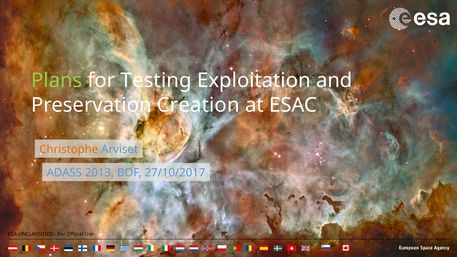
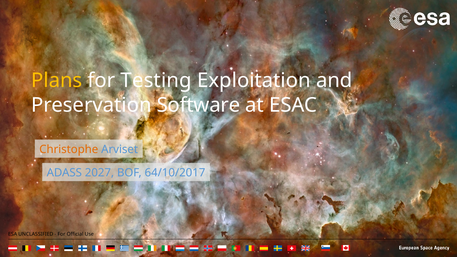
Plans colour: light green -> yellow
Creation: Creation -> Software
2013: 2013 -> 2027
27/10/2017: 27/10/2017 -> 64/10/2017
